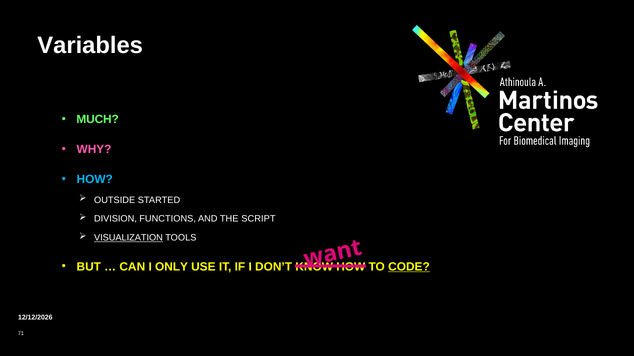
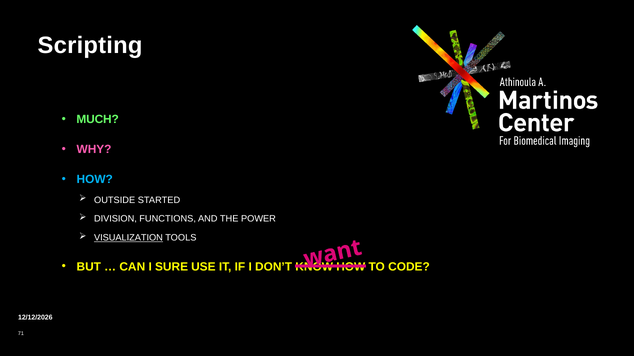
Variables: Variables -> Scripting
SCRIPT: SCRIPT -> POWER
ONLY: ONLY -> SURE
CODE underline: present -> none
